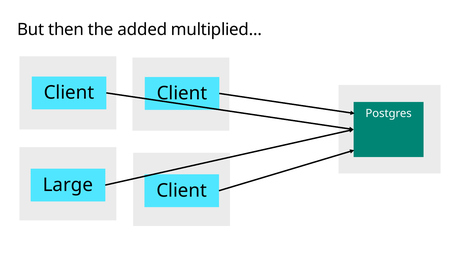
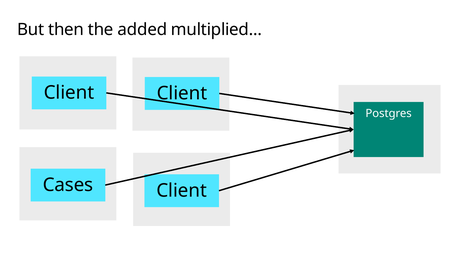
Large: Large -> Cases
